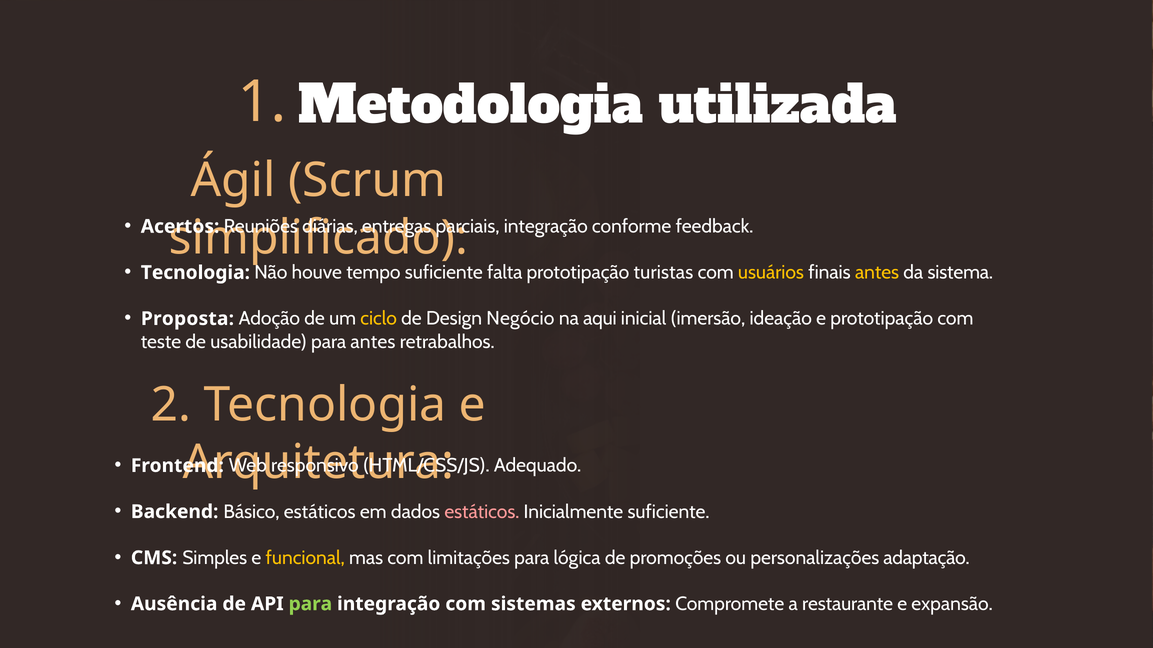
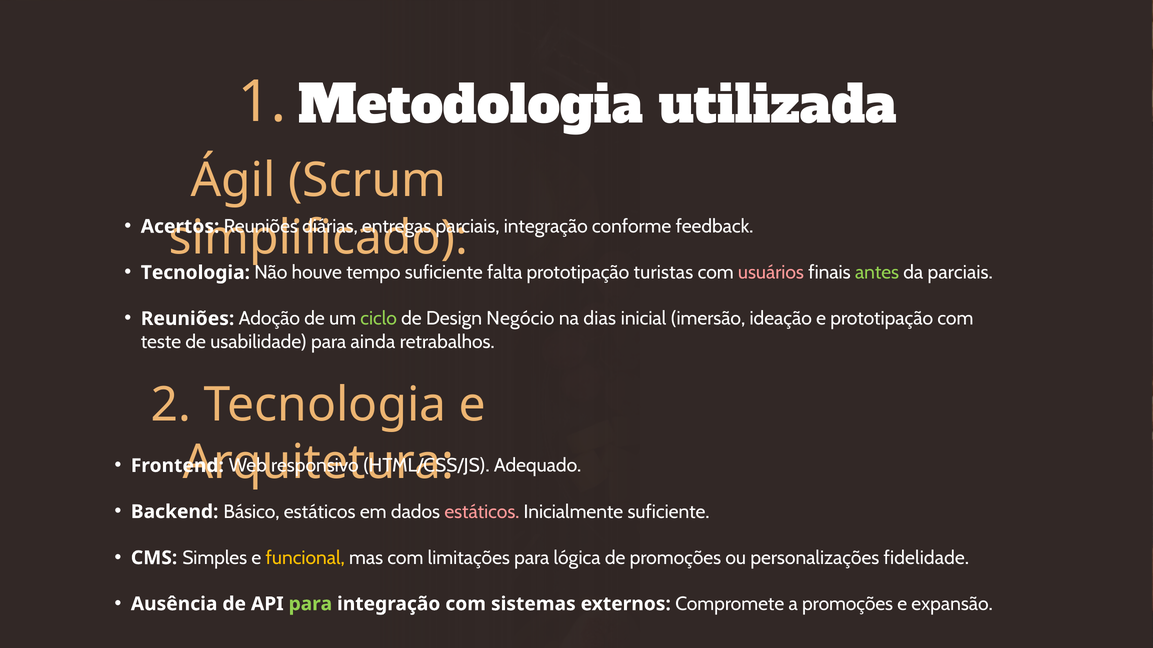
usuários colour: yellow -> pink
antes at (877, 273) colour: yellow -> light green
da sistema: sistema -> parciais
Proposta at (187, 319): Proposta -> Reuniões
ciclo colour: yellow -> light green
aqui: aqui -> dias
para antes: antes -> ainda
adaptação: adaptação -> fidelidade
a restaurante: restaurante -> promoções
